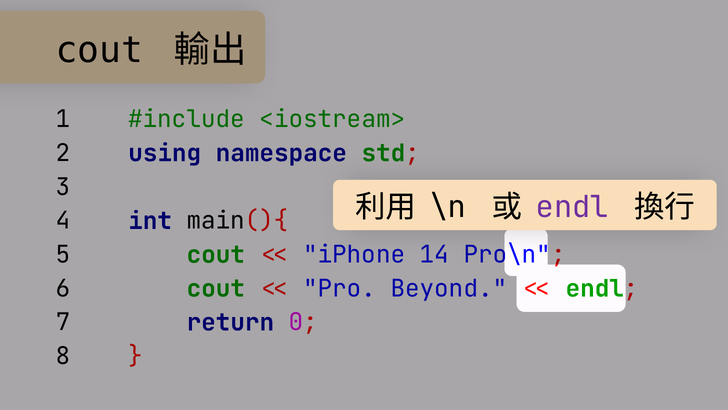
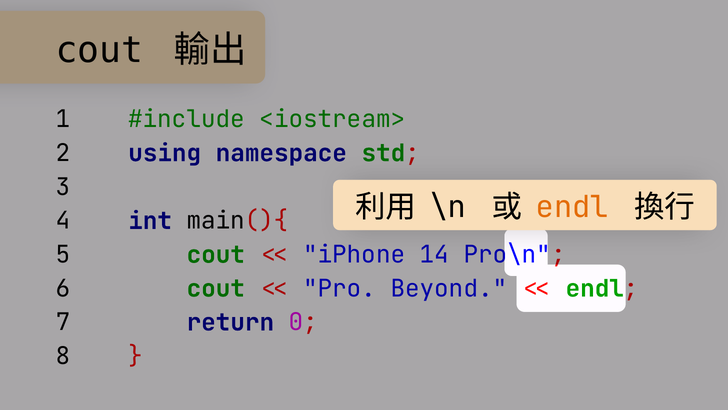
endl at (572, 207) colour: purple -> orange
